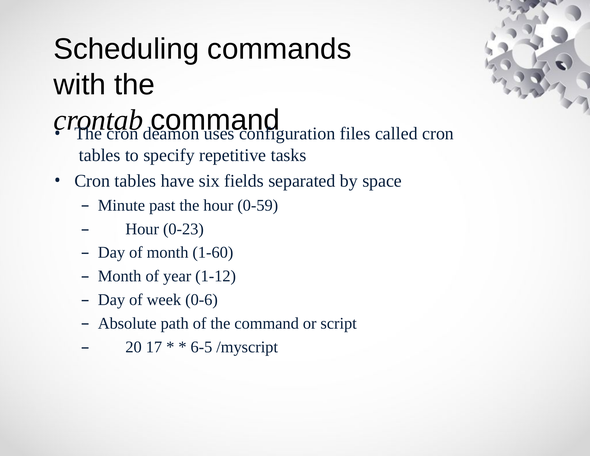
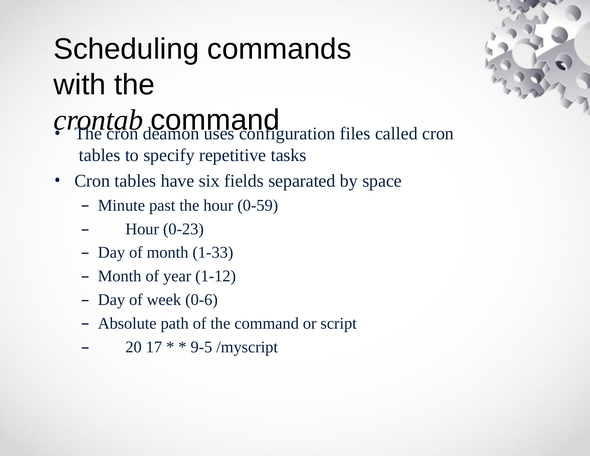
1-60: 1-60 -> 1-33
6-5: 6-5 -> 9-5
